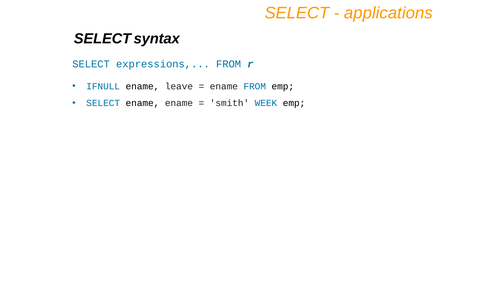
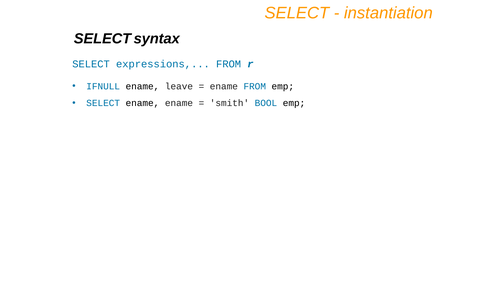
applications: applications -> instantiation
WEEK: WEEK -> BOOL
